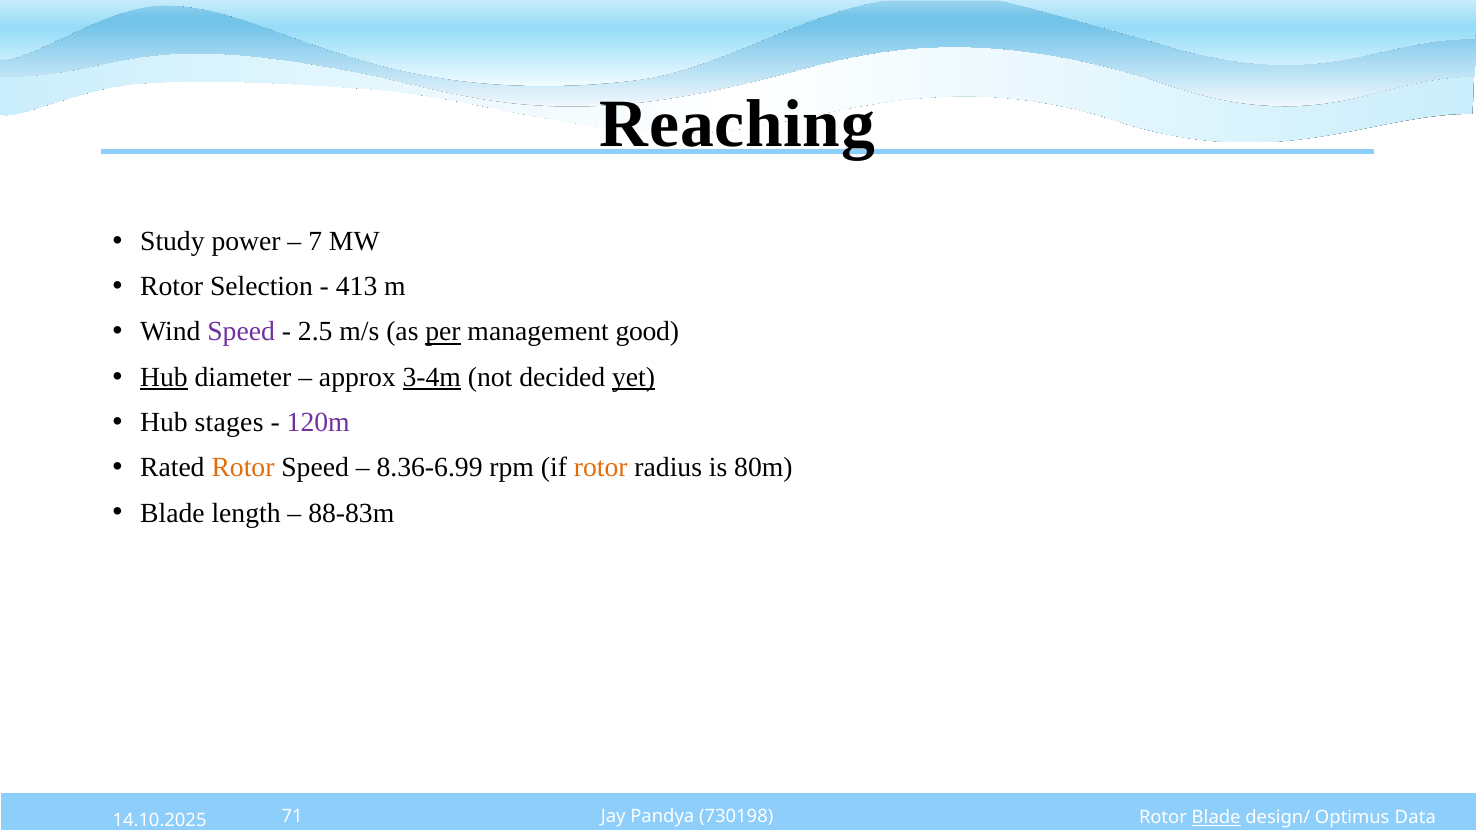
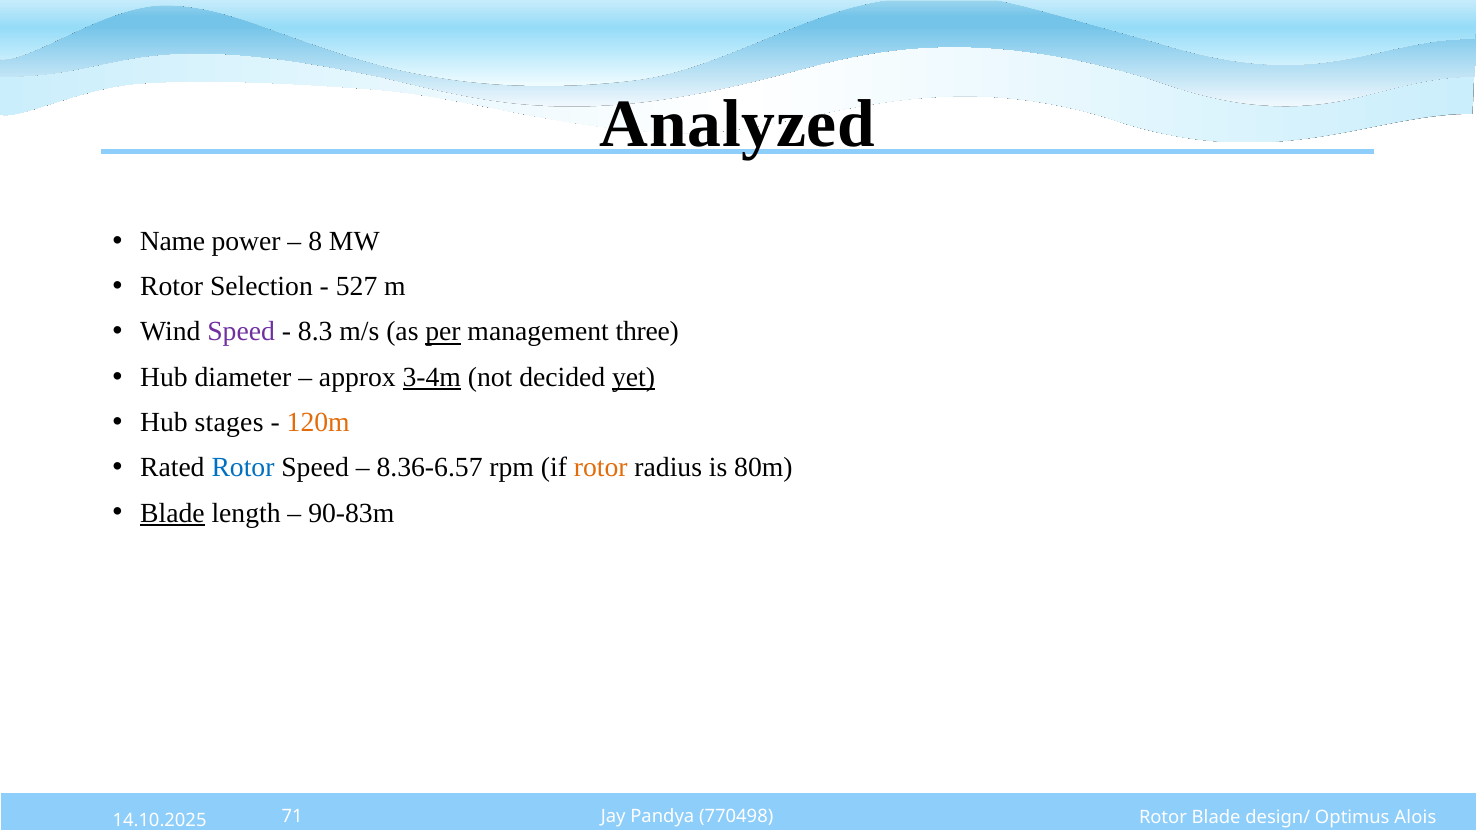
Reaching: Reaching -> Analyzed
Study: Study -> Name
7: 7 -> 8
413: 413 -> 527
2.5: 2.5 -> 8.3
good: good -> three
Hub at (164, 377) underline: present -> none
120m colour: purple -> orange
Rotor at (243, 468) colour: orange -> blue
8.36-6.99: 8.36-6.99 -> 8.36-6.57
Blade at (172, 513) underline: none -> present
88-83m: 88-83m -> 90-83m
730198: 730198 -> 770498
Blade at (1216, 818) underline: present -> none
Data: Data -> Alois
